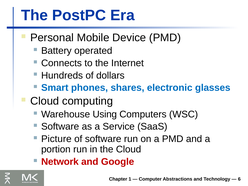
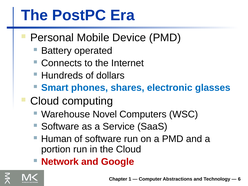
Using: Using -> Novel
Picture: Picture -> Human
